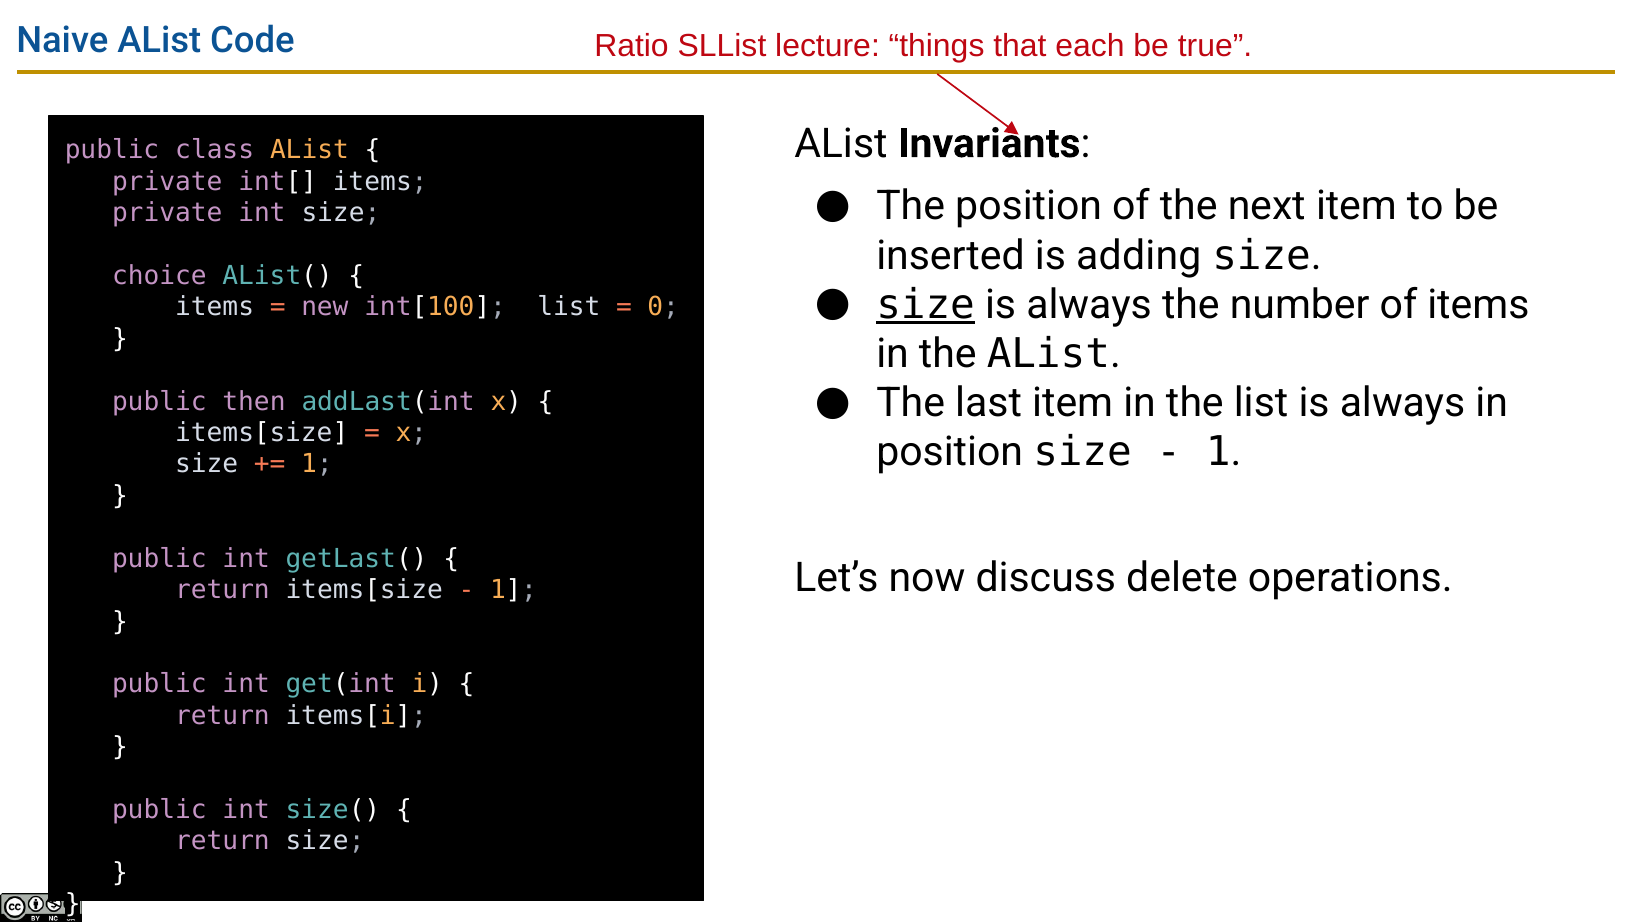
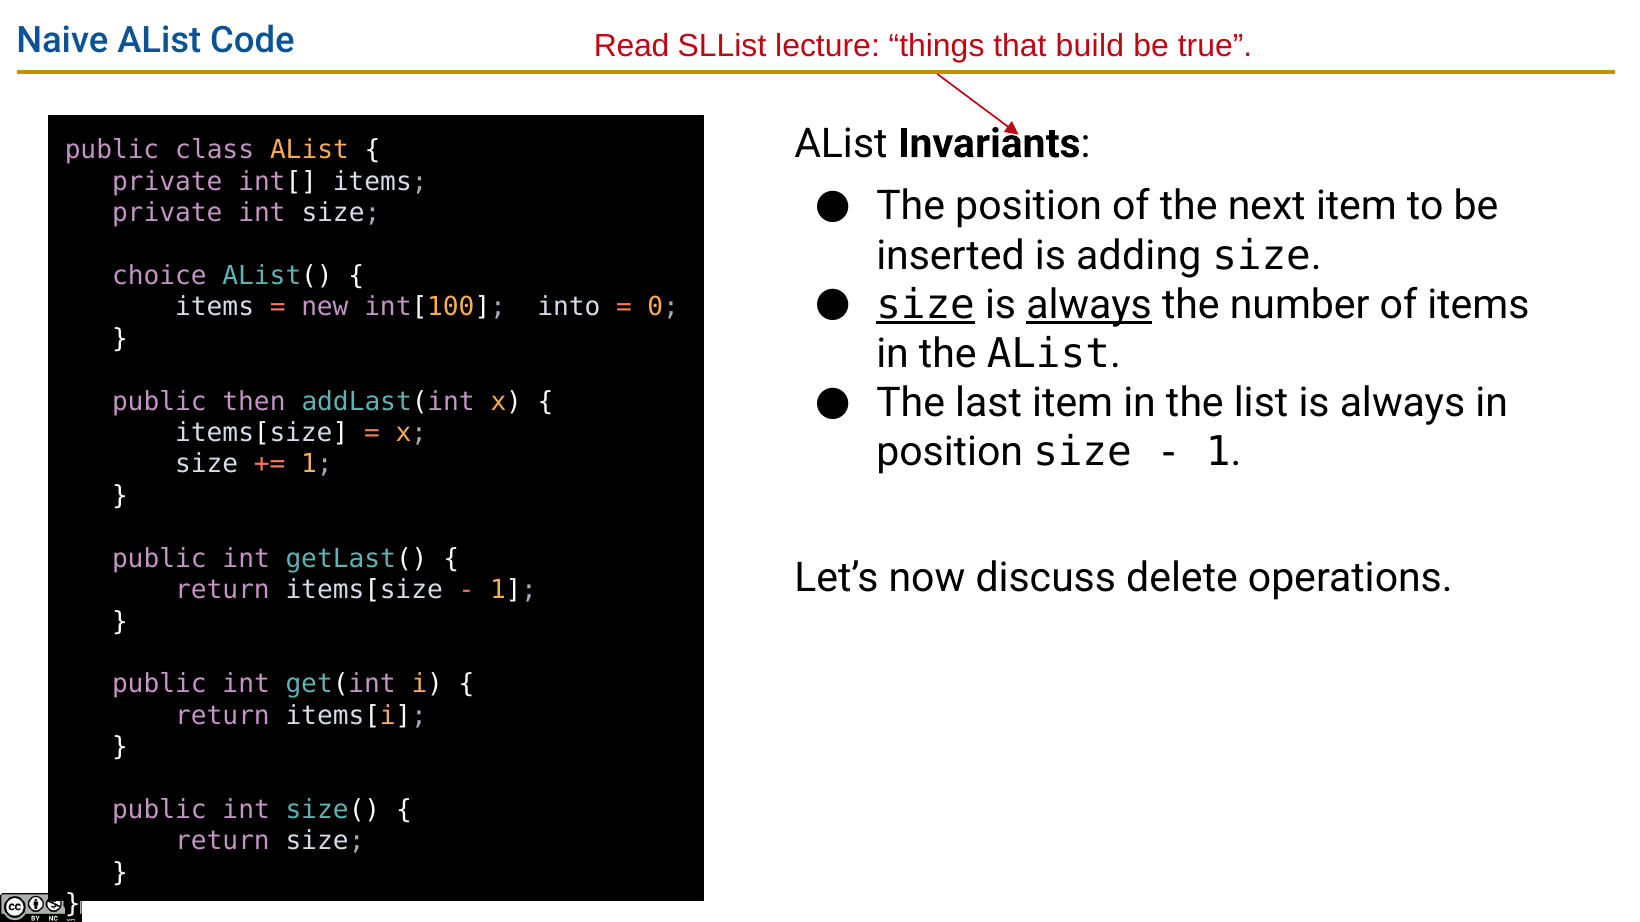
Ratio: Ratio -> Read
each: each -> build
always at (1089, 305) underline: none -> present
int[100 list: list -> into
